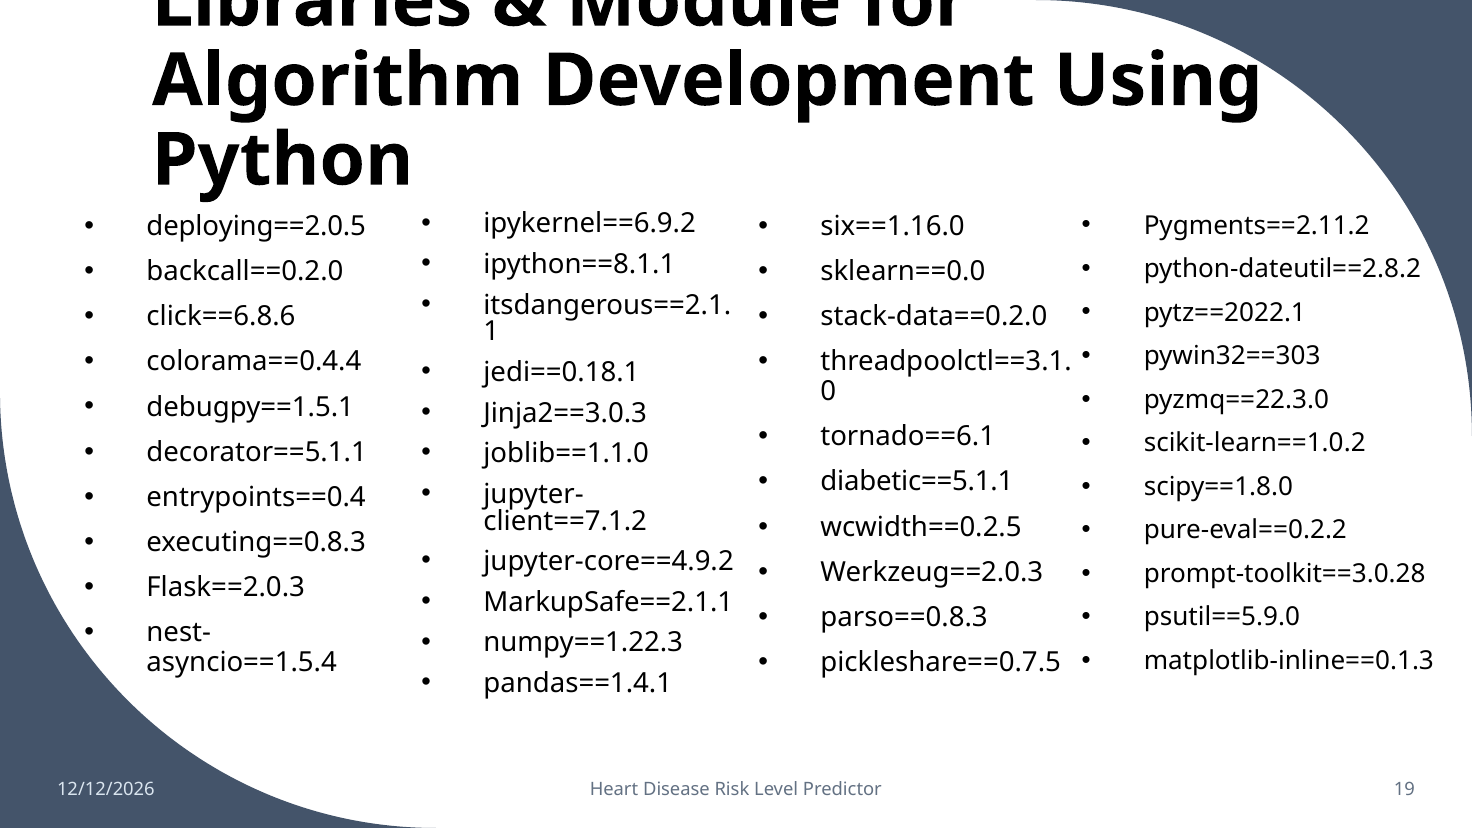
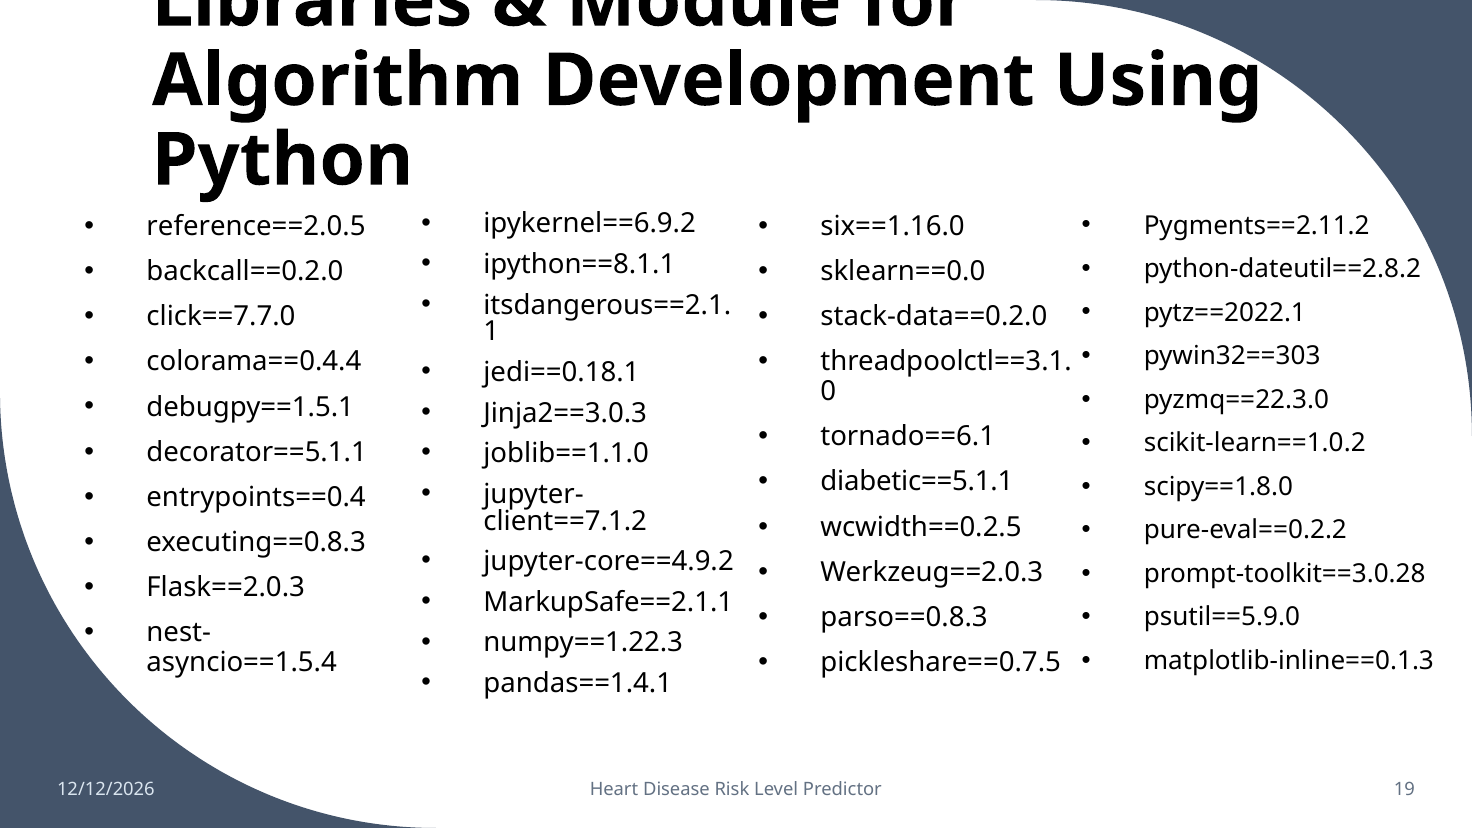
deploying==2.0.5: deploying==2.0.5 -> reference==2.0.5
click==6.8.6: click==6.8.6 -> click==7.7.0
